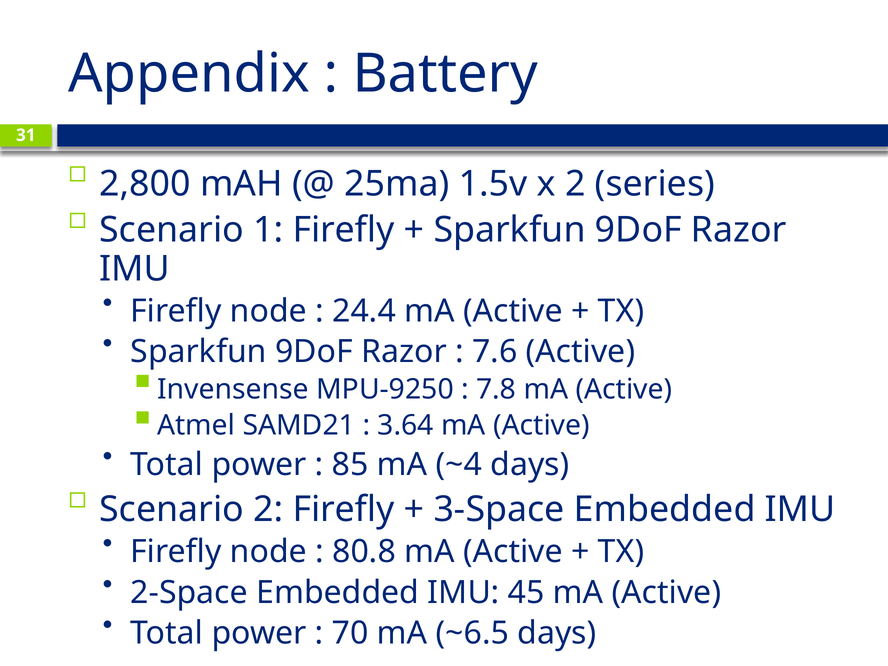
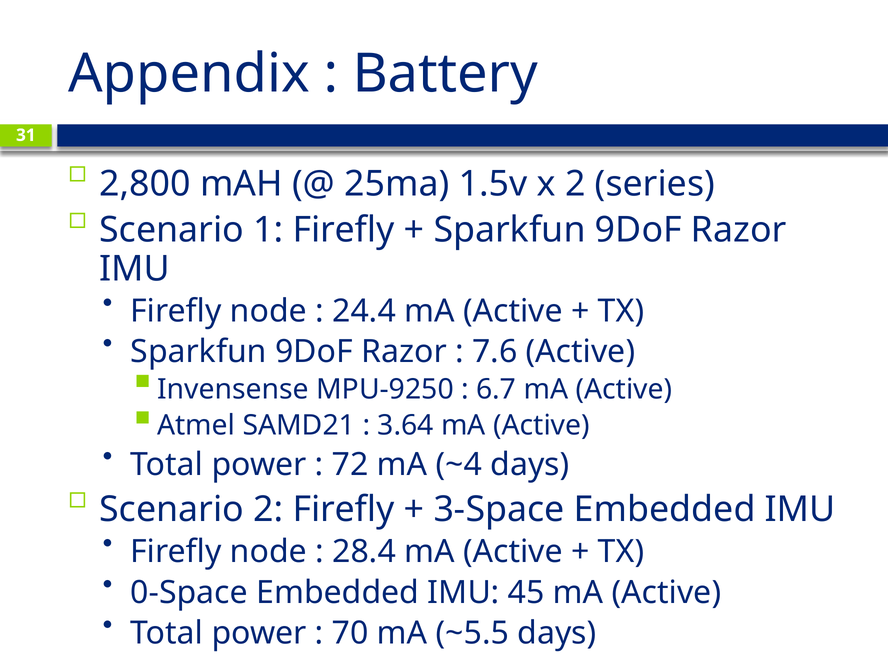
7.8: 7.8 -> 6.7
85: 85 -> 72
80.8: 80.8 -> 28.4
2-Space: 2-Space -> 0-Space
~6.5: ~6.5 -> ~5.5
